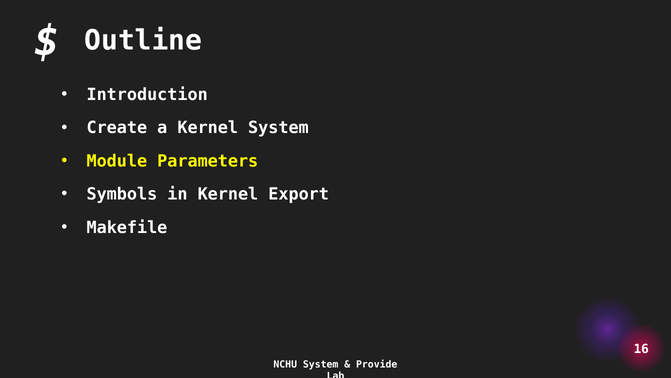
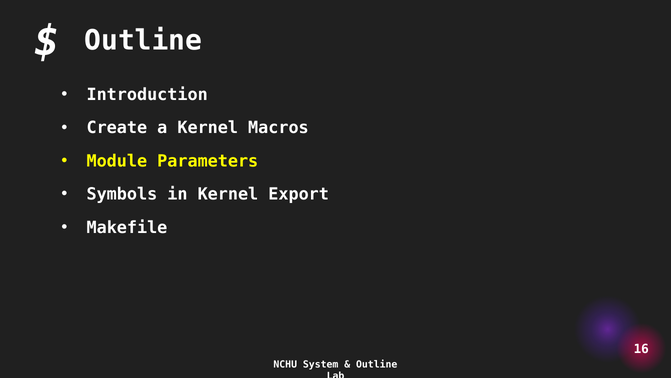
Kernel System: System -> Macros
Provide at (377, 364): Provide -> Outline
